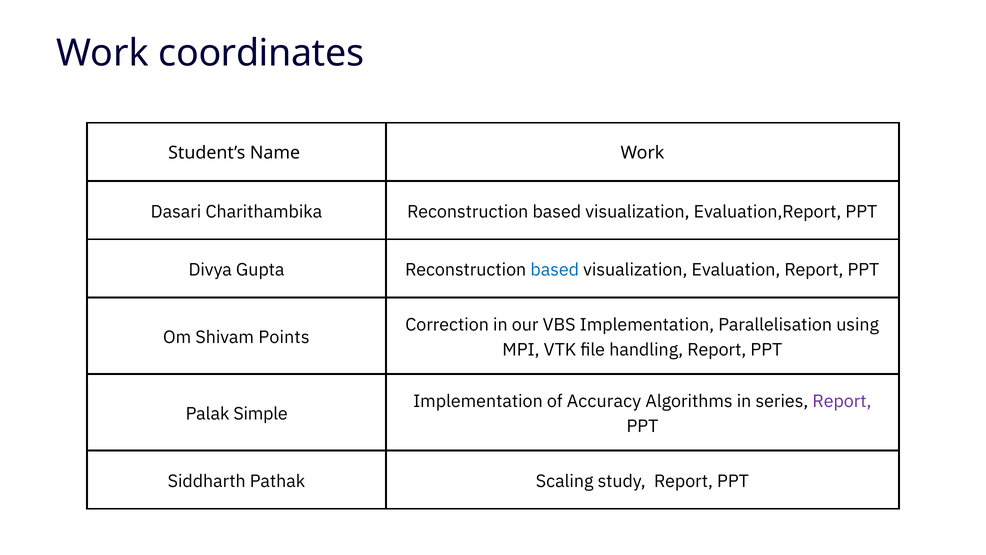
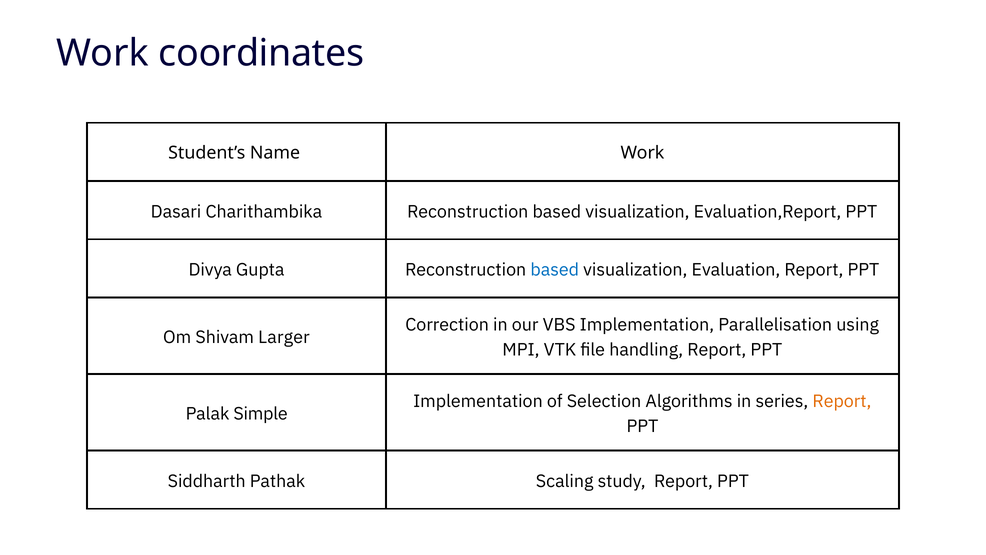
Points: Points -> Larger
Accuracy: Accuracy -> Selection
Report at (842, 401) colour: purple -> orange
